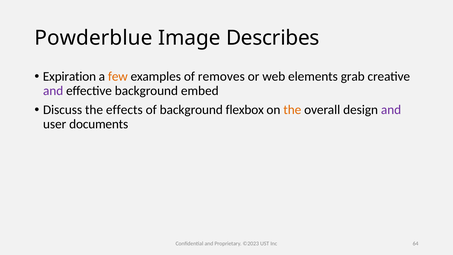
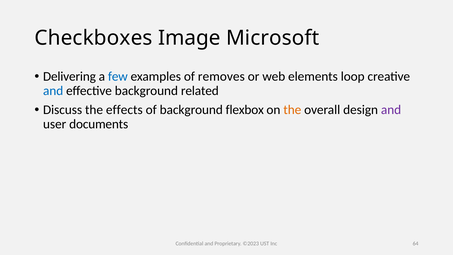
Powderblue: Powderblue -> Checkboxes
Describes: Describes -> Microsoft
Expiration: Expiration -> Delivering
few colour: orange -> blue
grab: grab -> loop
and at (53, 91) colour: purple -> blue
embed: embed -> related
